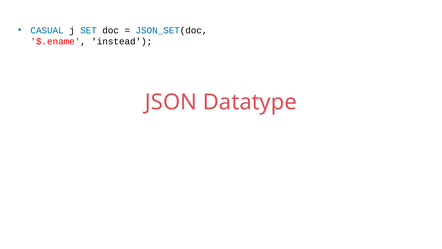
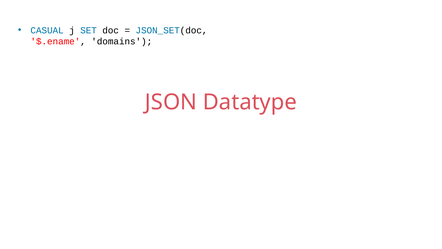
instead: instead -> domains
